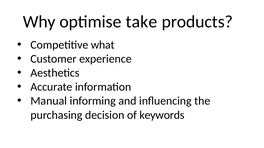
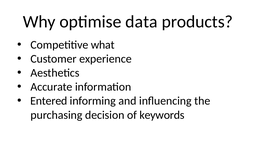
take: take -> data
Manual: Manual -> Entered
